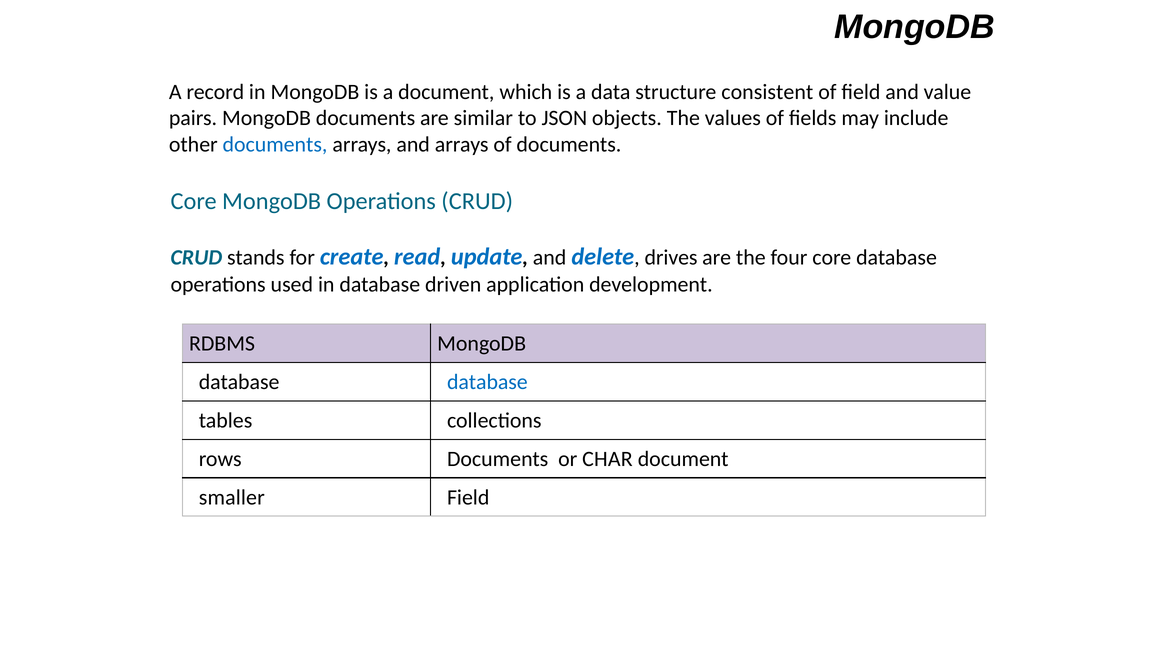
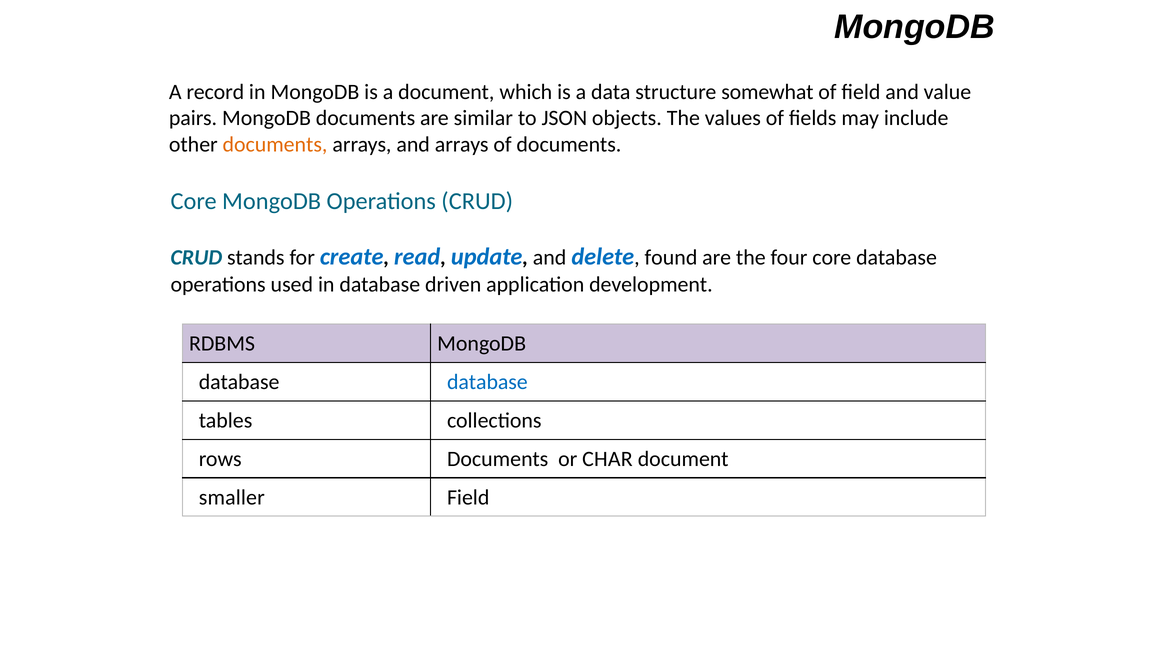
consistent: consistent -> somewhat
documents at (275, 145) colour: blue -> orange
drives: drives -> found
